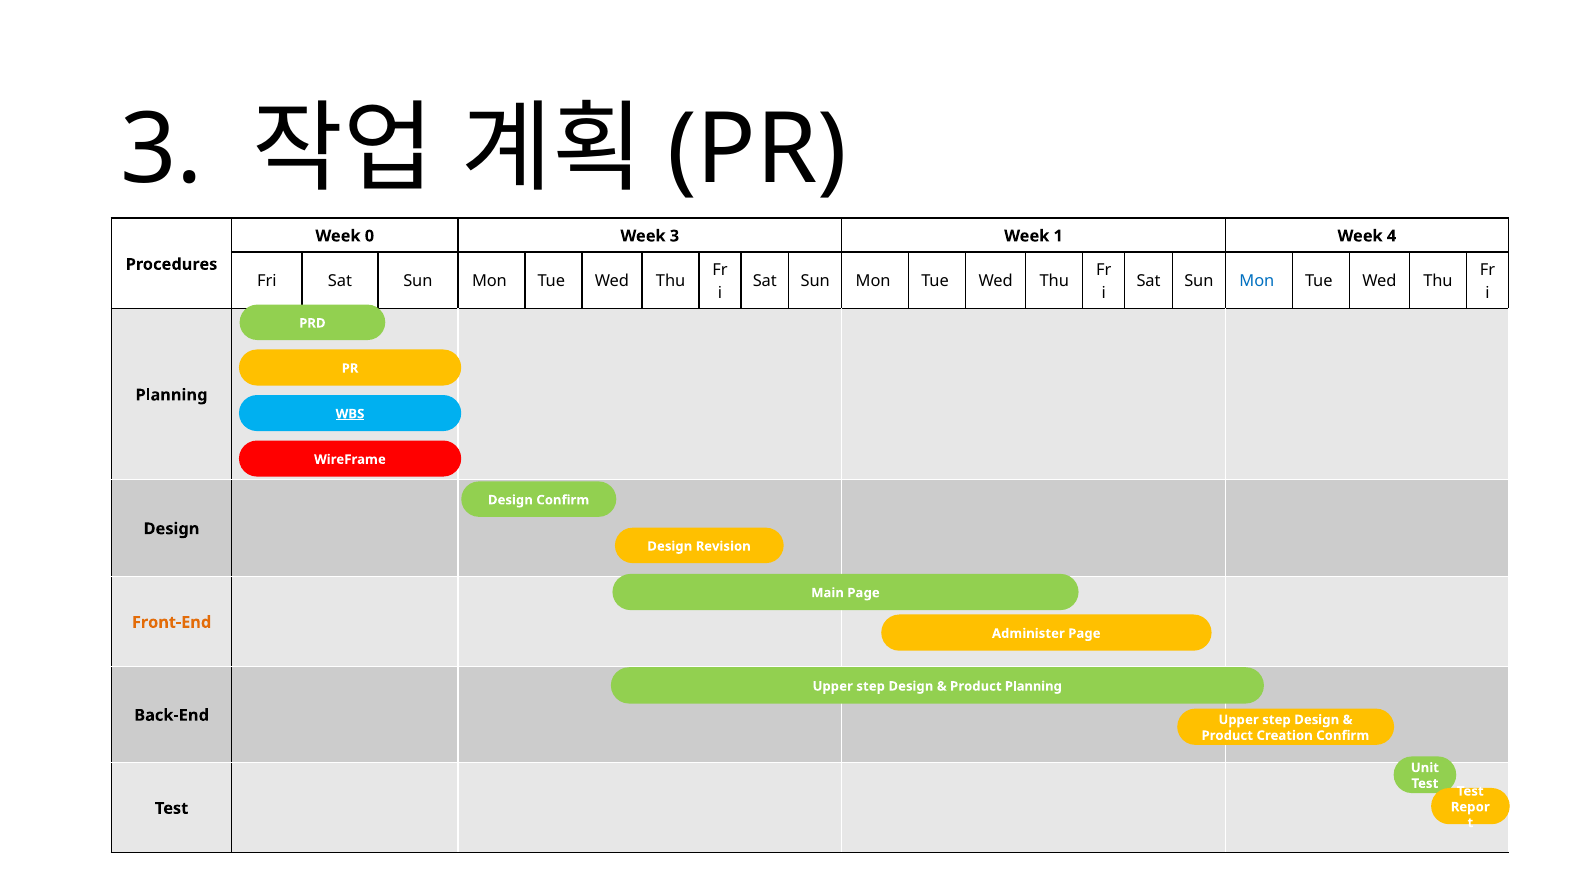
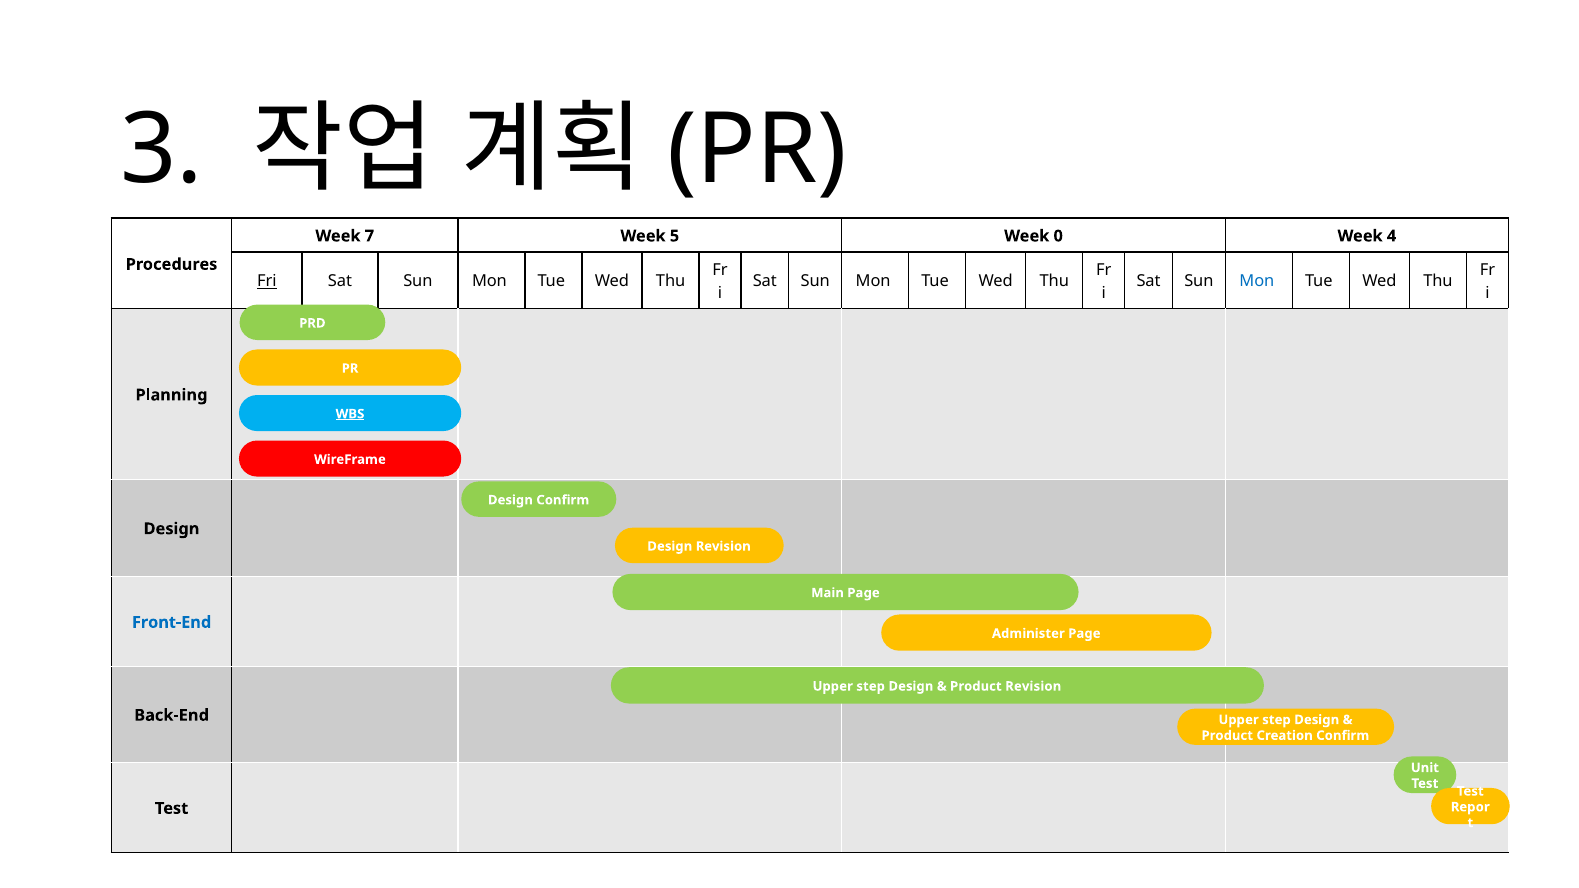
0: 0 -> 7
Week 3: 3 -> 5
1: 1 -> 0
Fri underline: none -> present
Front-End colour: orange -> blue
Product Planning: Planning -> Revision
